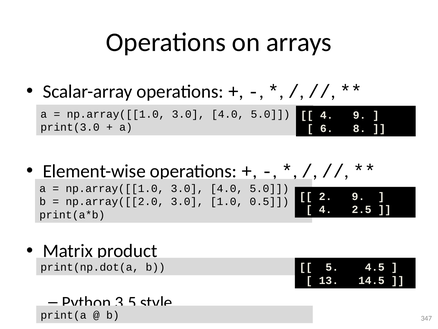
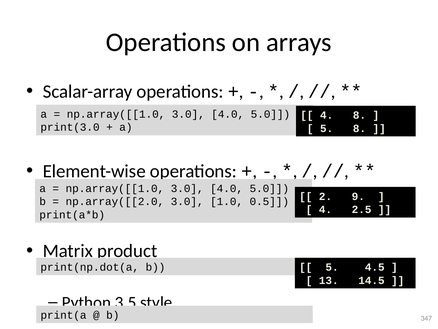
4 9: 9 -> 8
6 at (327, 128): 6 -> 5
